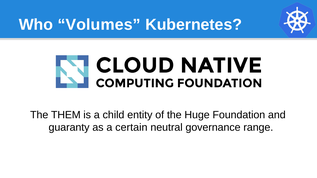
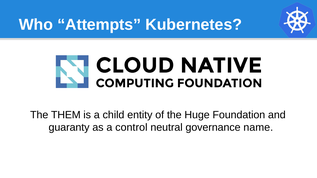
Volumes: Volumes -> Attempts
certain: certain -> control
range: range -> name
